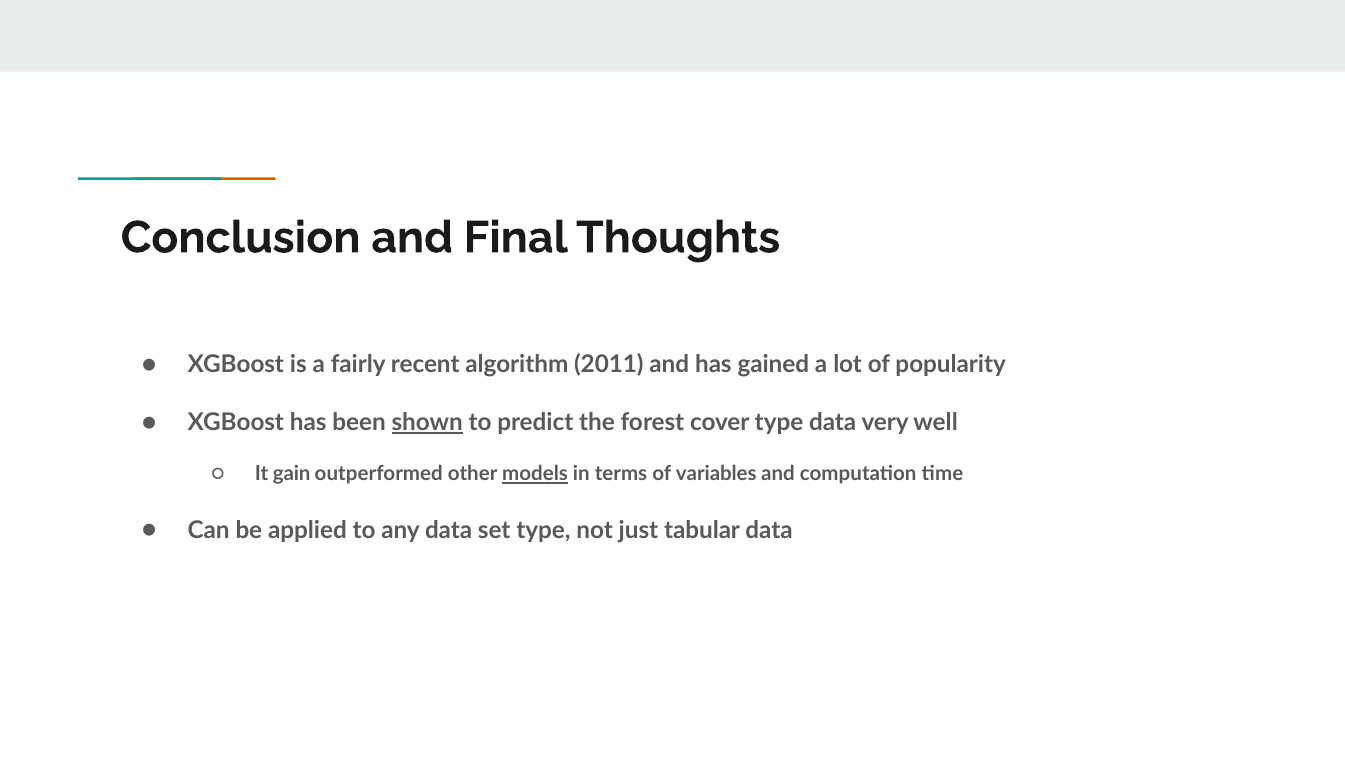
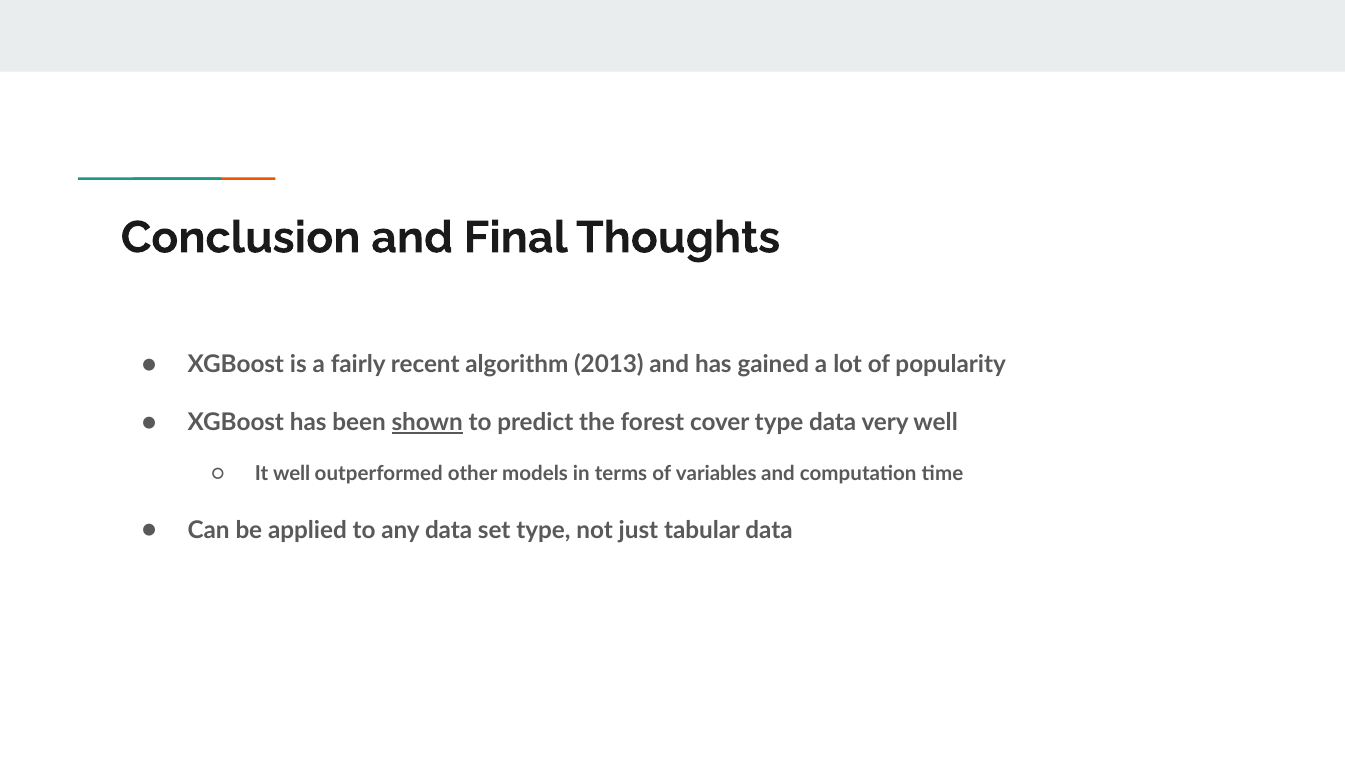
2011: 2011 -> 2013
It gain: gain -> well
models underline: present -> none
